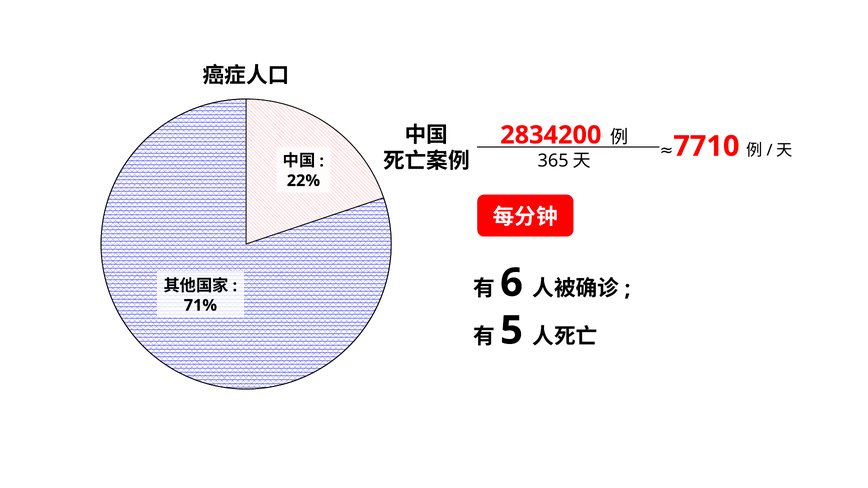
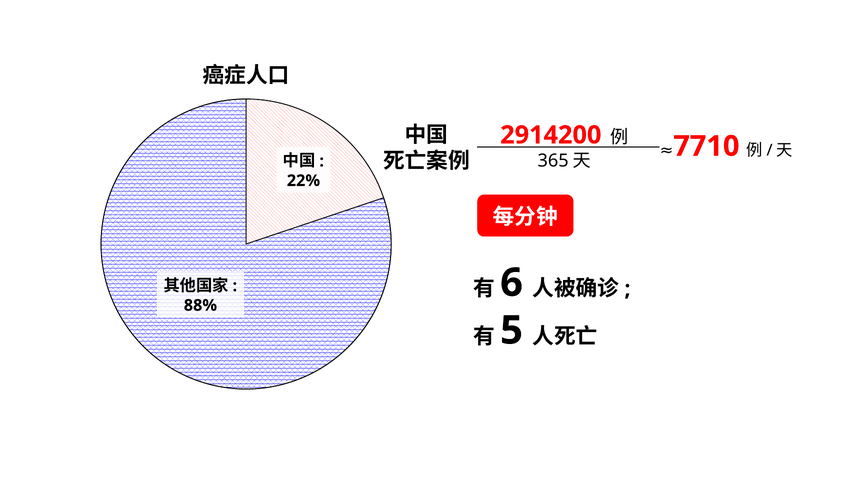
2834200: 2834200 -> 2914200
71%: 71% -> 88%
